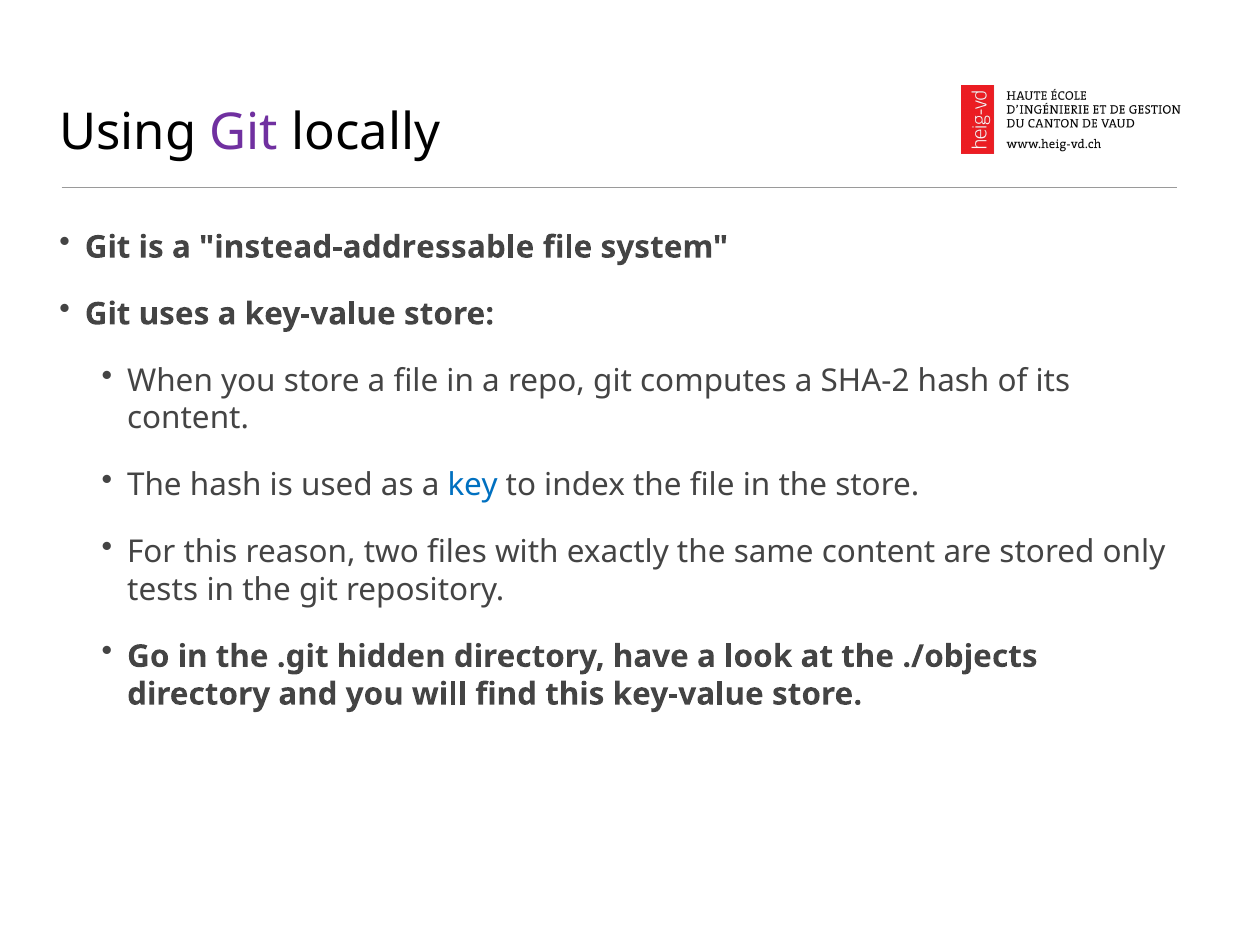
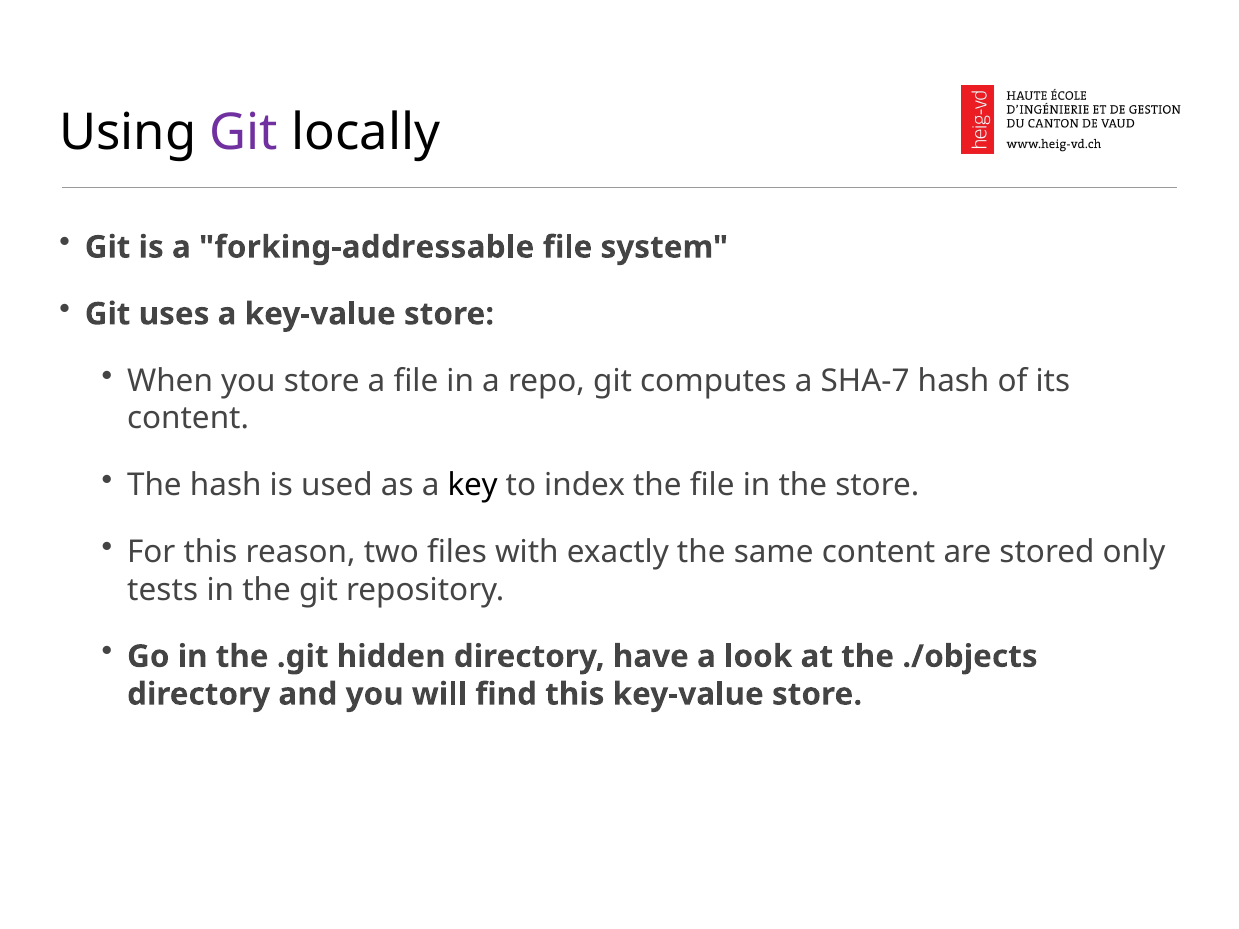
instead-addressable: instead-addressable -> forking-addressable
SHA-2: SHA-2 -> SHA-7
key colour: blue -> black
